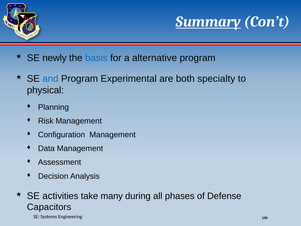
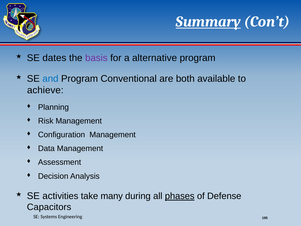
newly: newly -> dates
basis colour: blue -> purple
Experimental: Experimental -> Conventional
specialty: specialty -> available
physical: physical -> achieve
phases underline: none -> present
